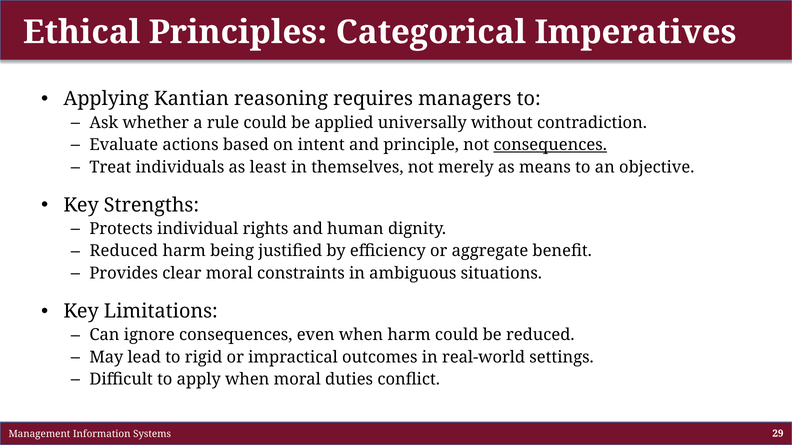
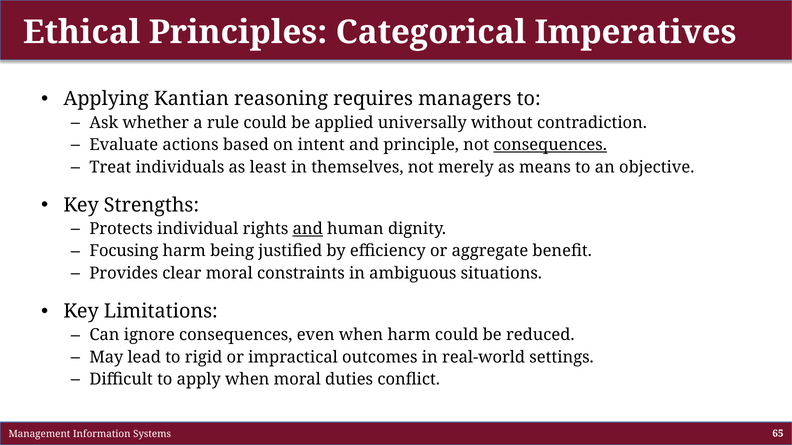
and at (308, 229) underline: none -> present
Reduced at (124, 251): Reduced -> Focusing
29: 29 -> 65
